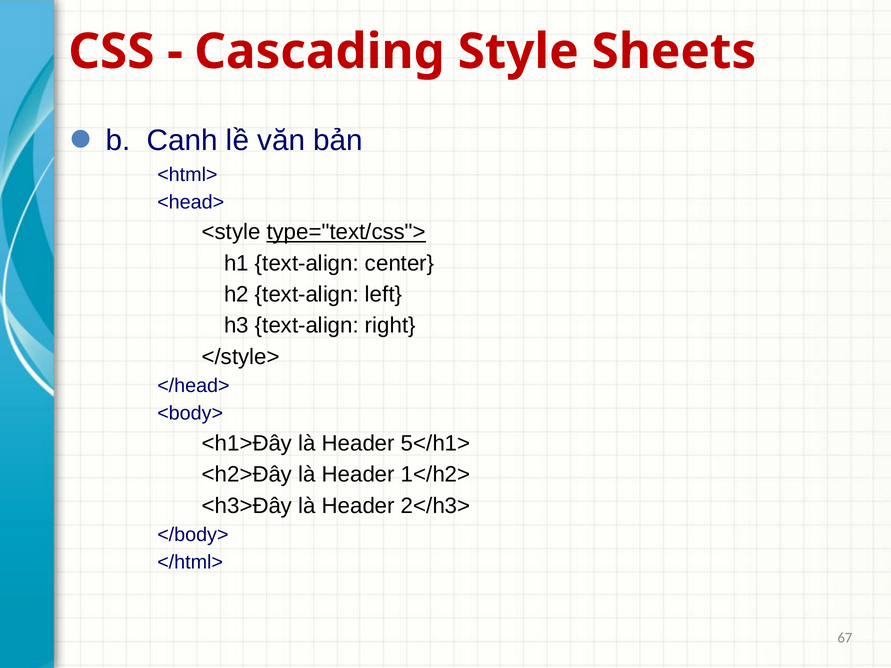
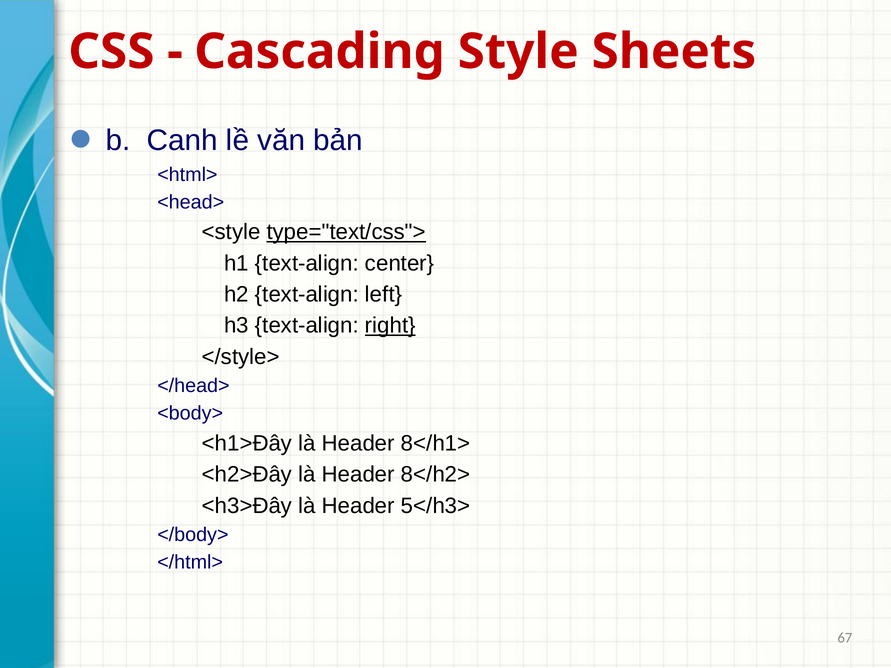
right underline: none -> present
5</h1>: 5</h1> -> 8</h1>
1</h2>: 1</h2> -> 8</h2>
2</h3>: 2</h3> -> 5</h3>
